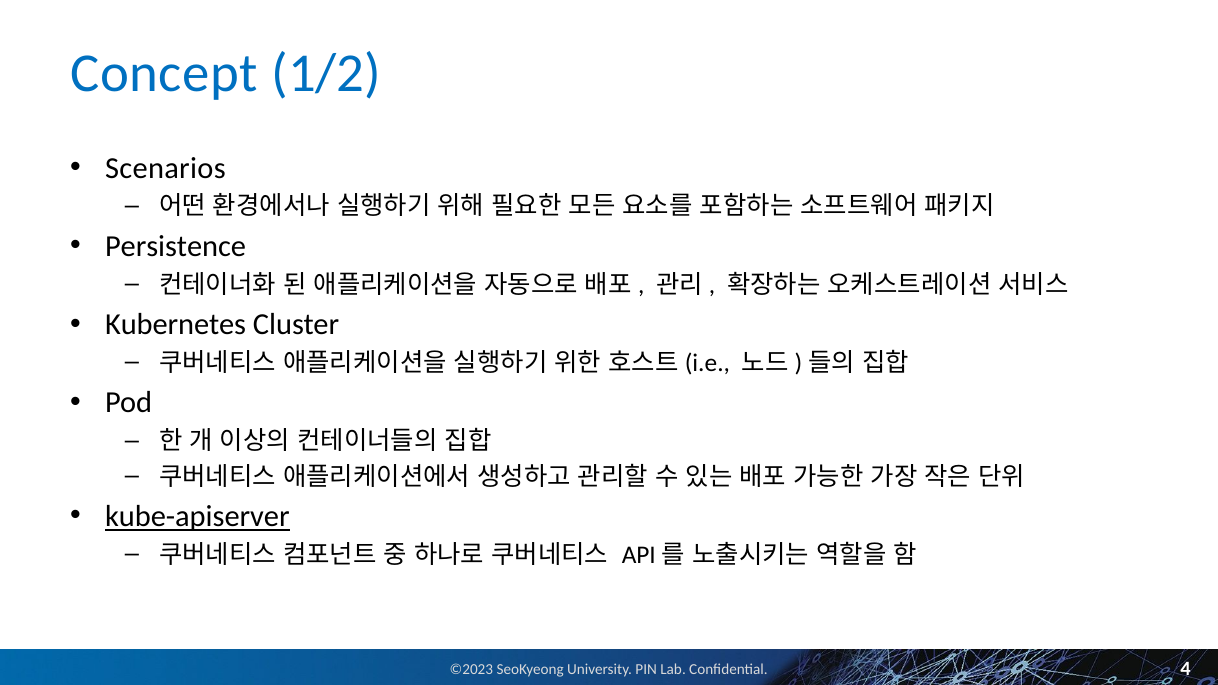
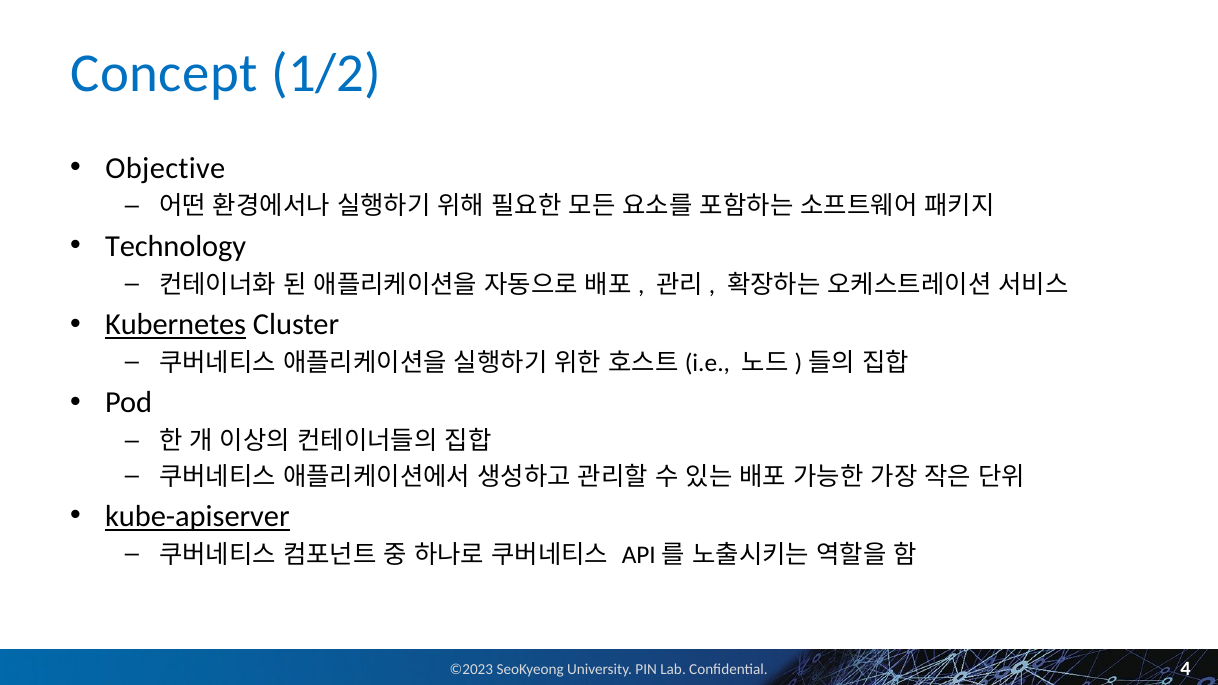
Scenarios: Scenarios -> Objective
Persistence: Persistence -> Technology
Kubernetes underline: none -> present
